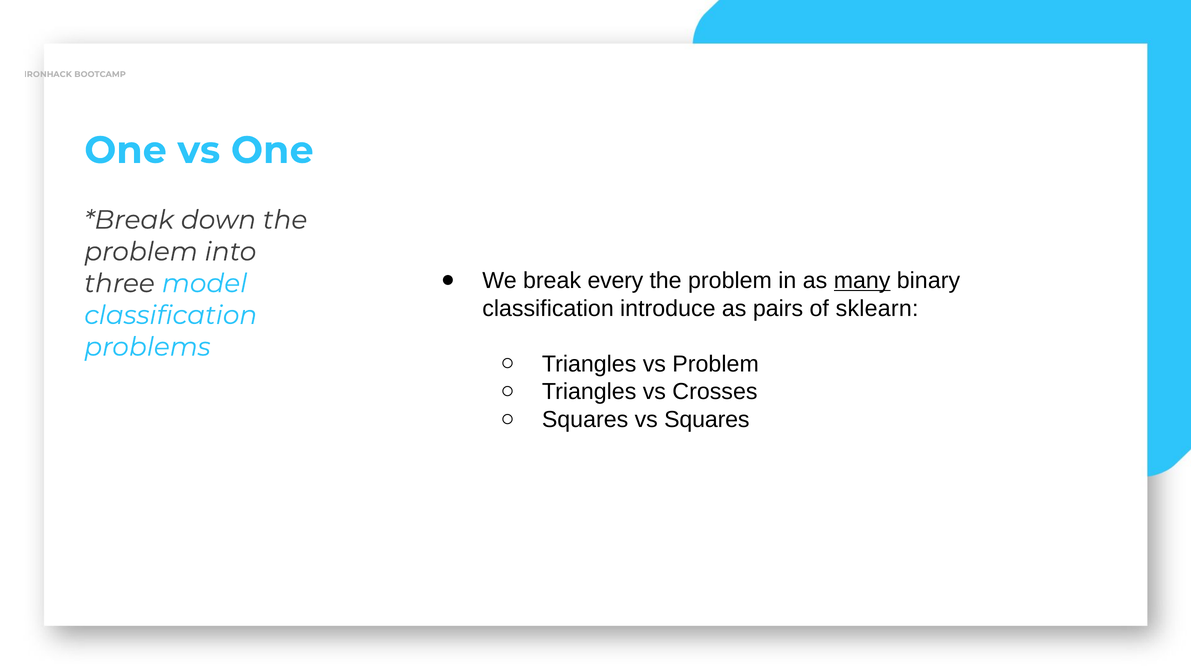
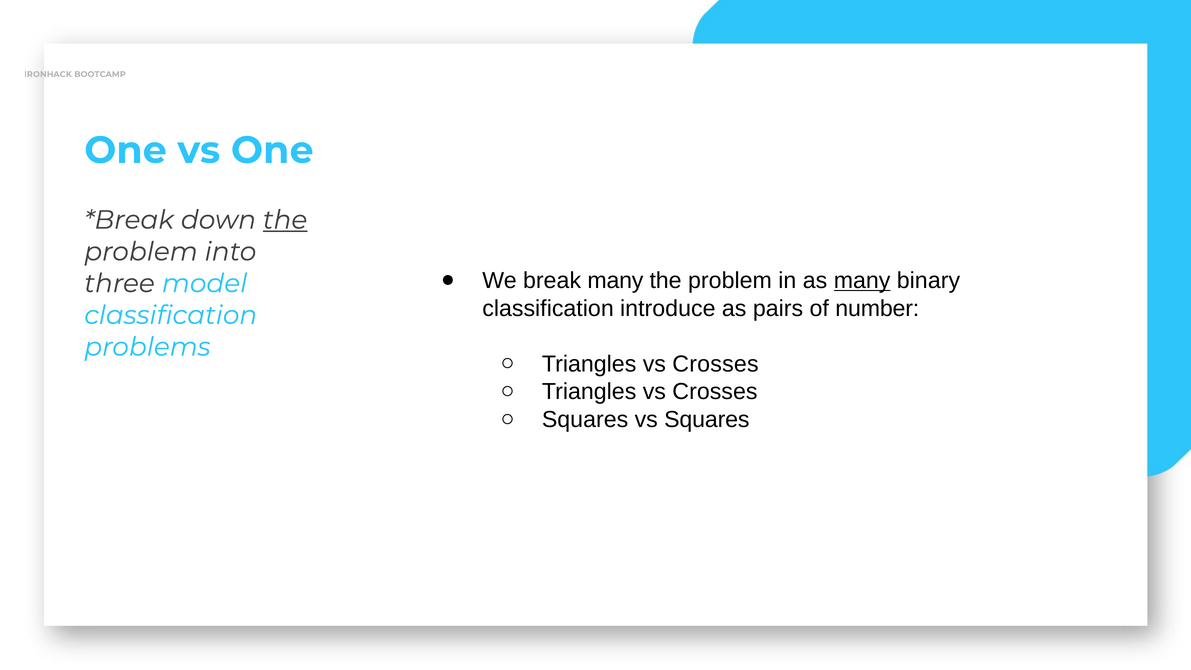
the at (285, 220) underline: none -> present
break every: every -> many
sklearn: sklearn -> number
Problem at (716, 364): Problem -> Crosses
